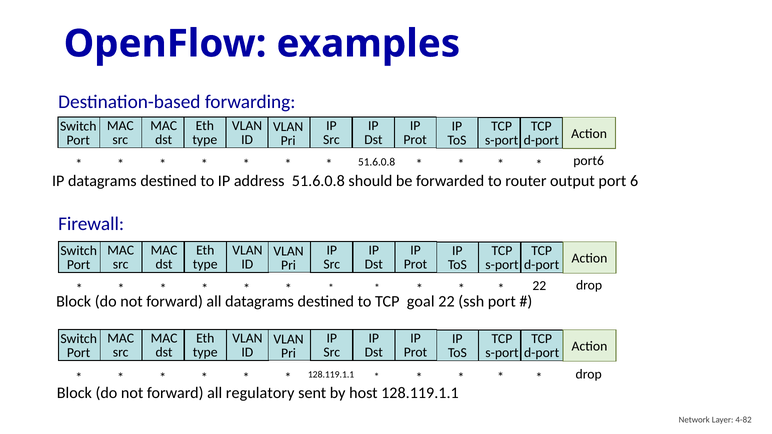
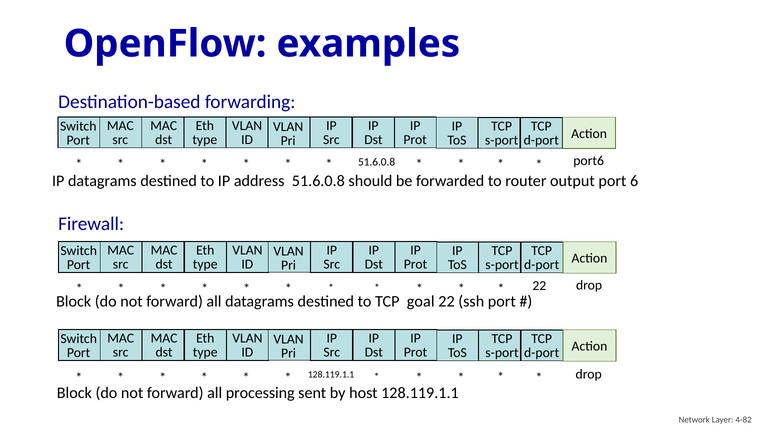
regulatory: regulatory -> processing
